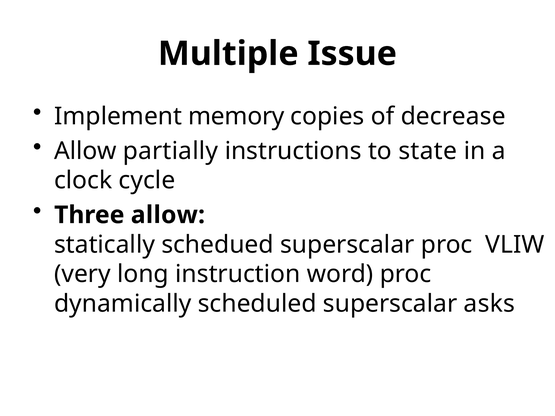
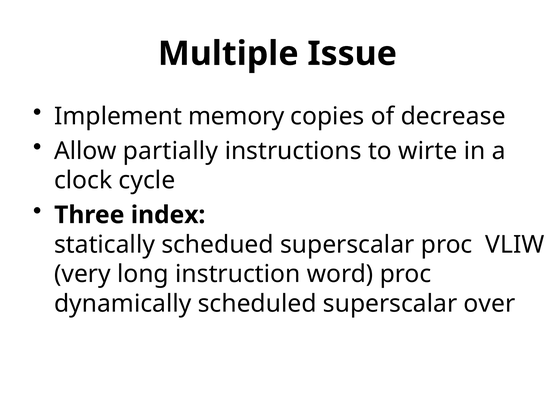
state: state -> wirte
Three allow: allow -> index
asks: asks -> over
